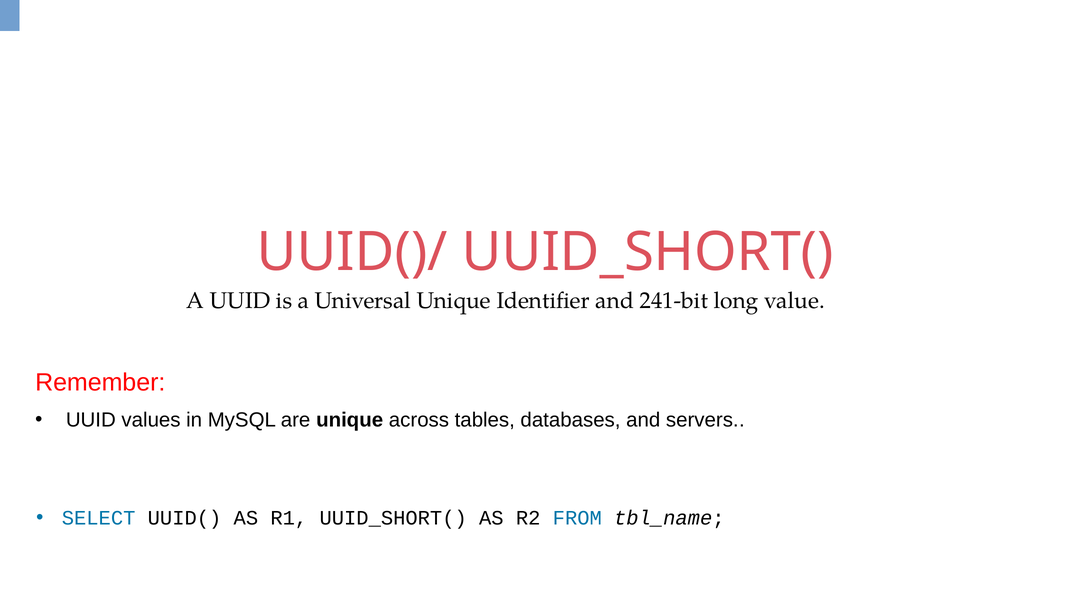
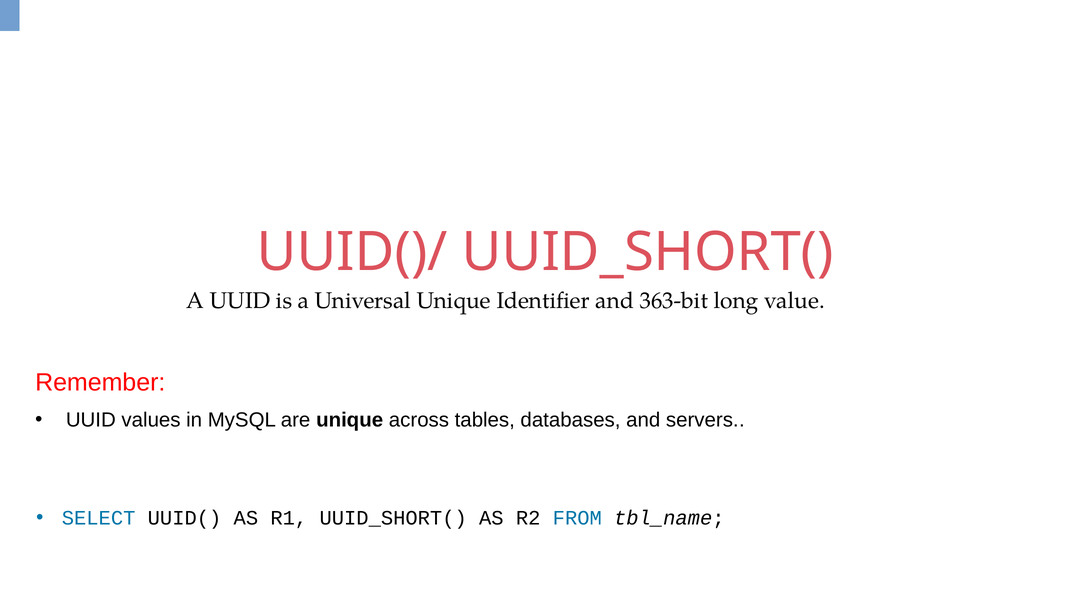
241-bit: 241-bit -> 363-bit
